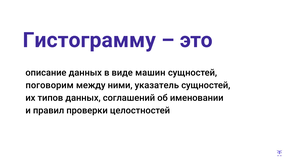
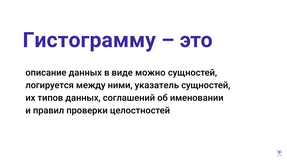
машин: машин -> можно
поговорим: поговорим -> логируется
